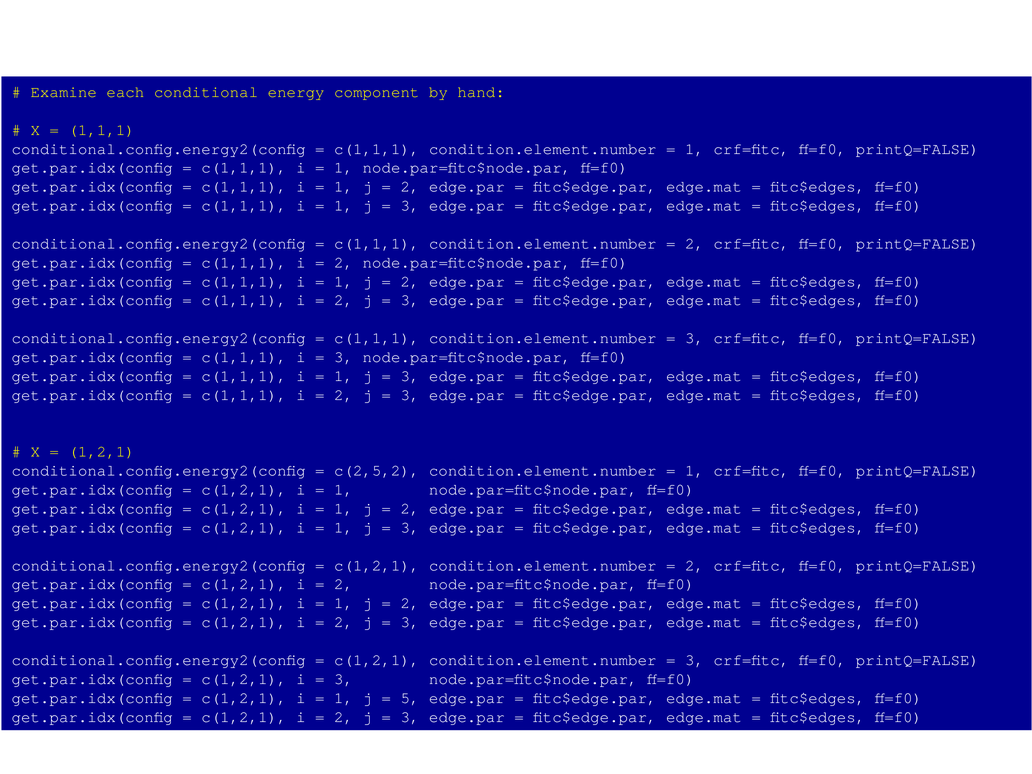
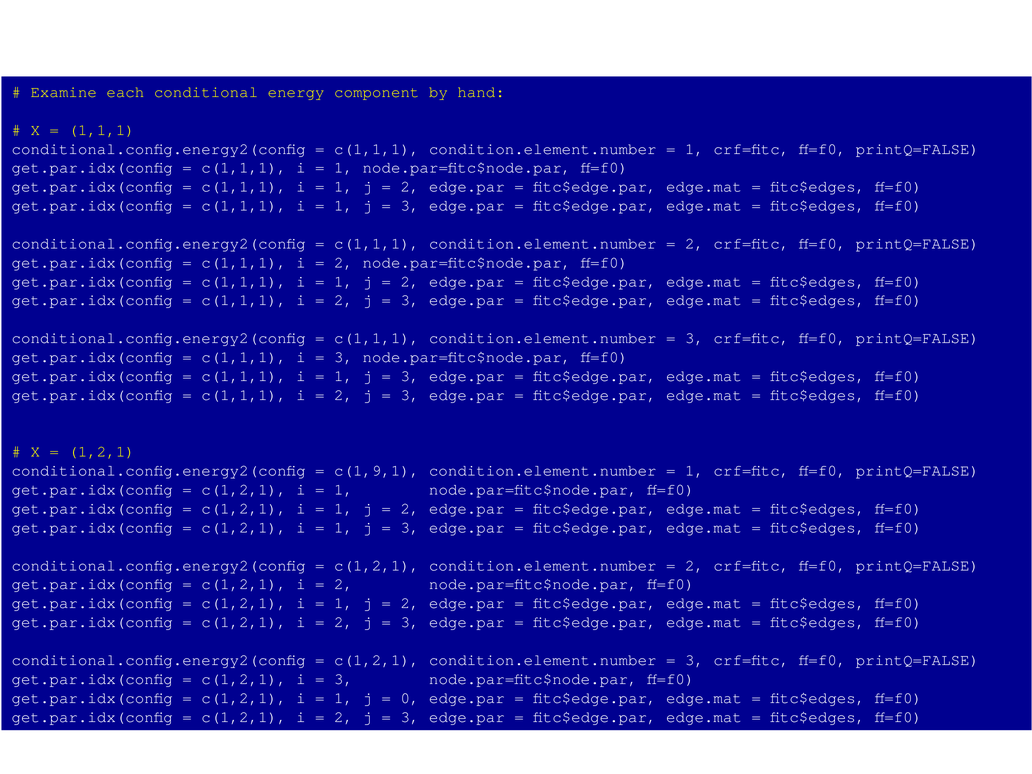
c(2,5,2: c(2,5,2 -> c(1,9,1
5: 5 -> 0
